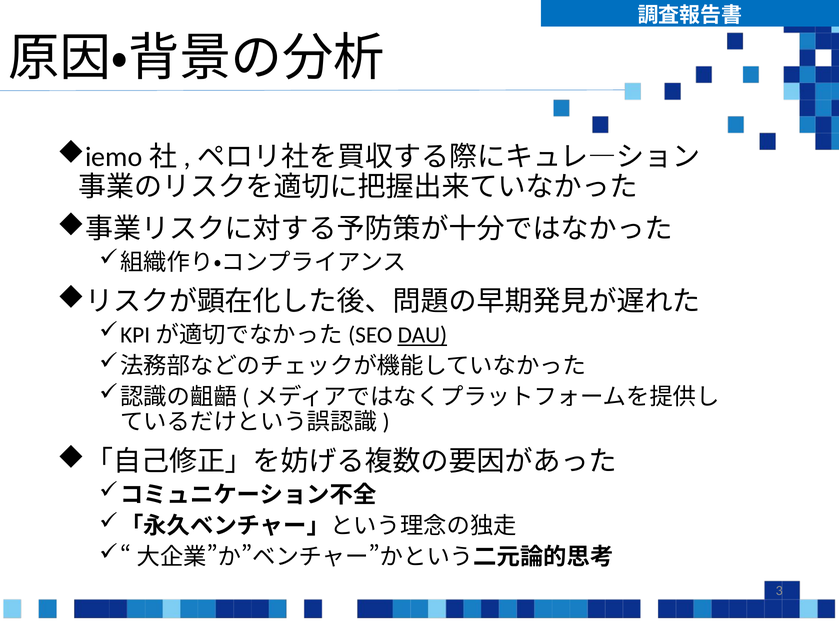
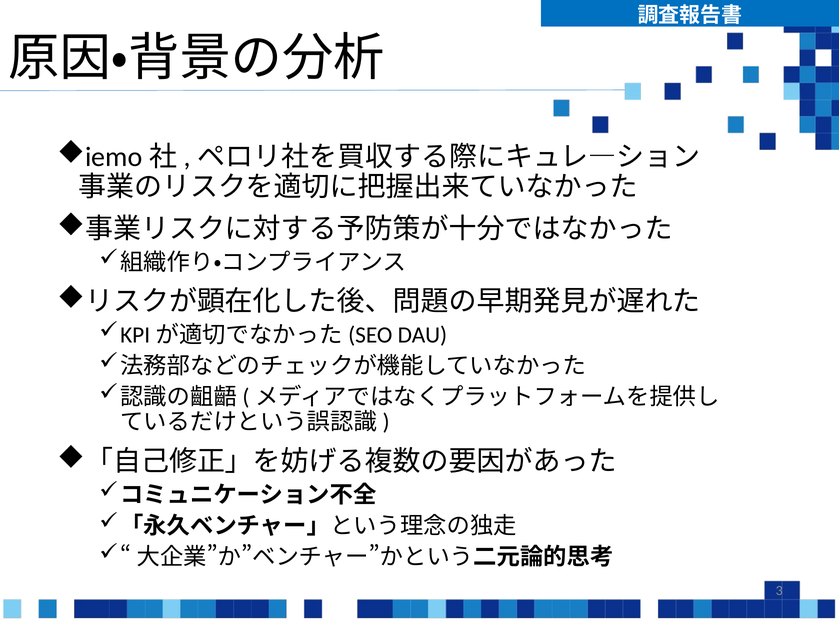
DAU underline: present -> none
